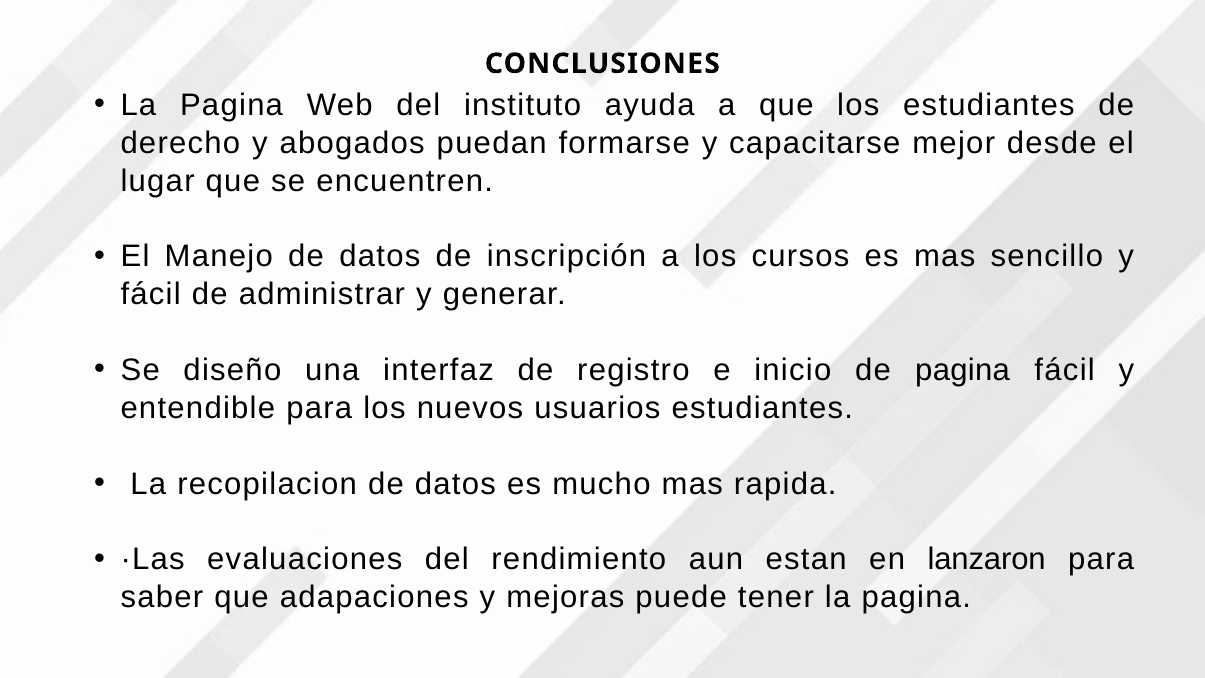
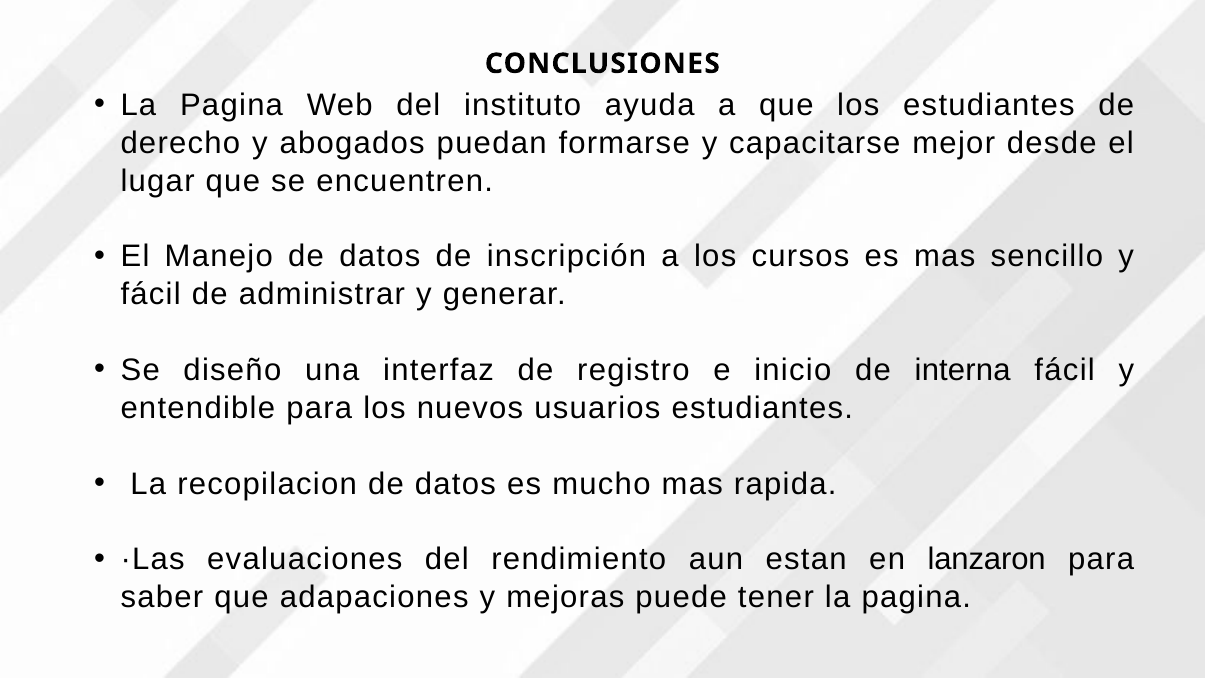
de pagina: pagina -> interna
